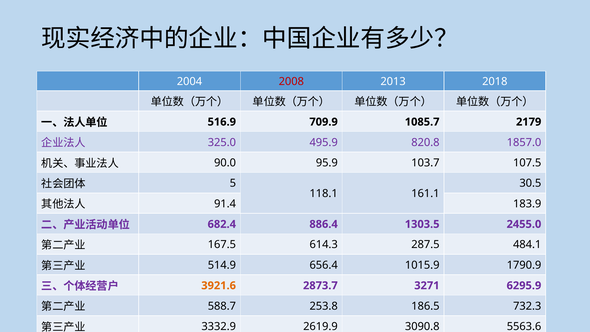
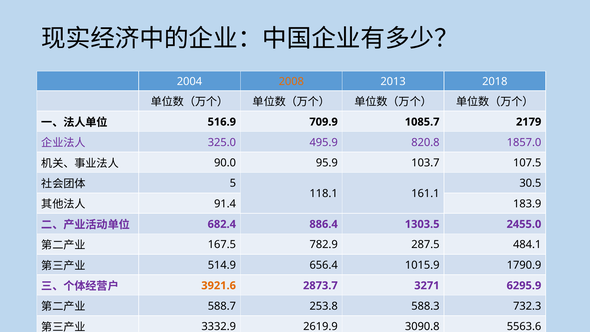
2008 colour: red -> orange
614.3: 614.3 -> 782.9
186.5: 186.5 -> 588.3
